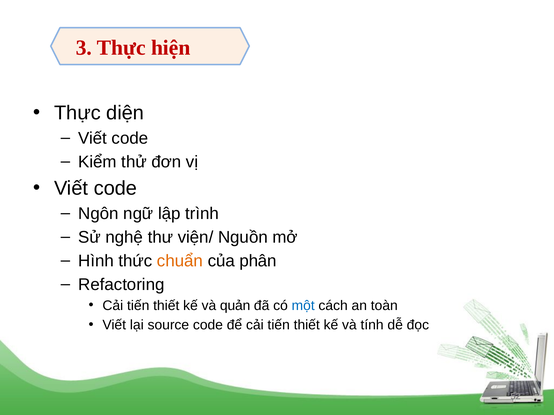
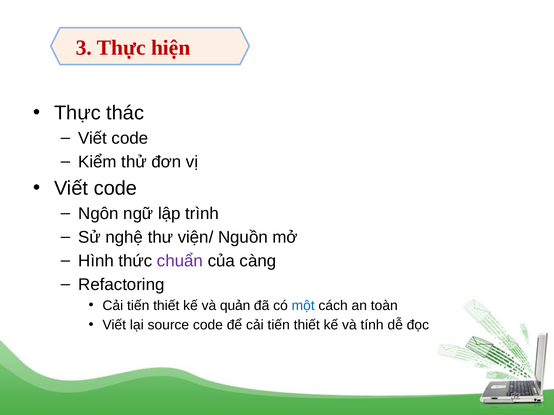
diện: diện -> thác
chuẩn colour: orange -> purple
phân: phân -> càng
